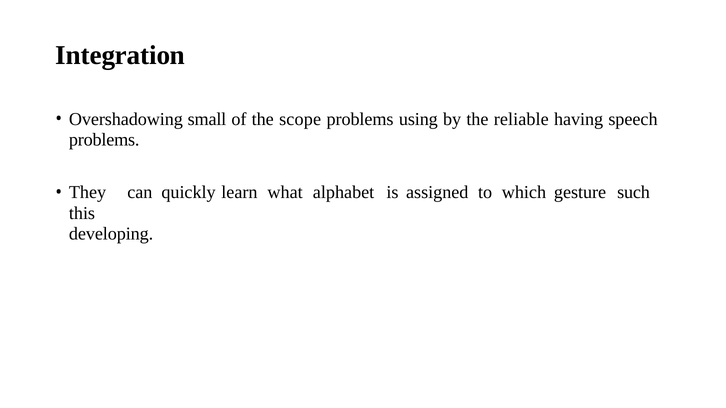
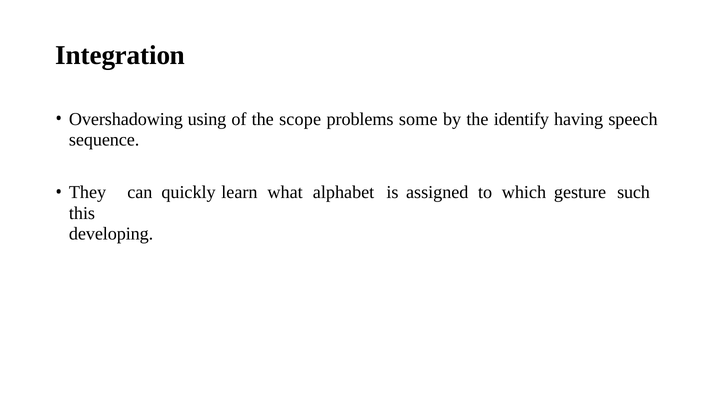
small: small -> using
using: using -> some
reliable: reliable -> identify
problems at (104, 140): problems -> sequence
